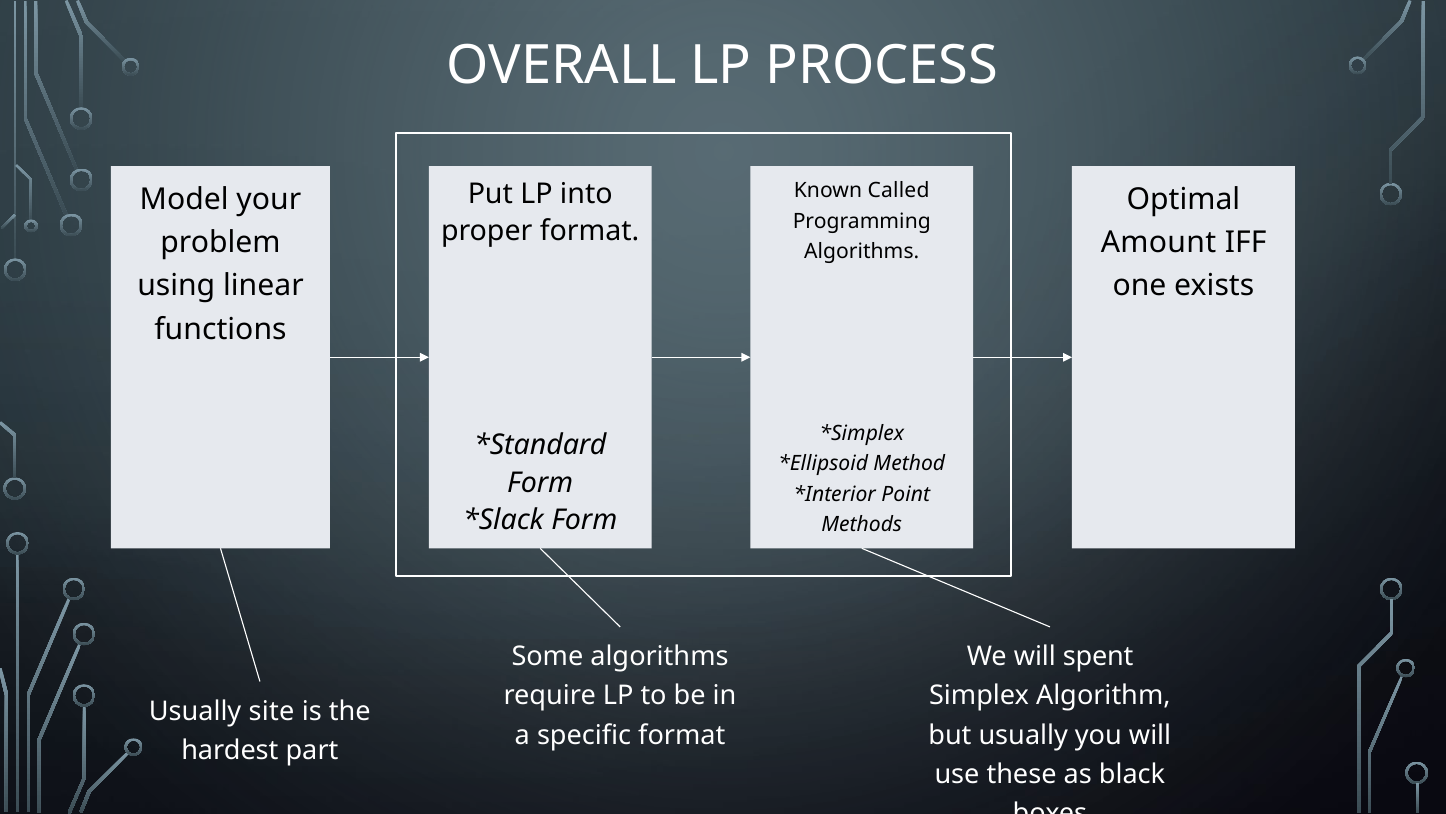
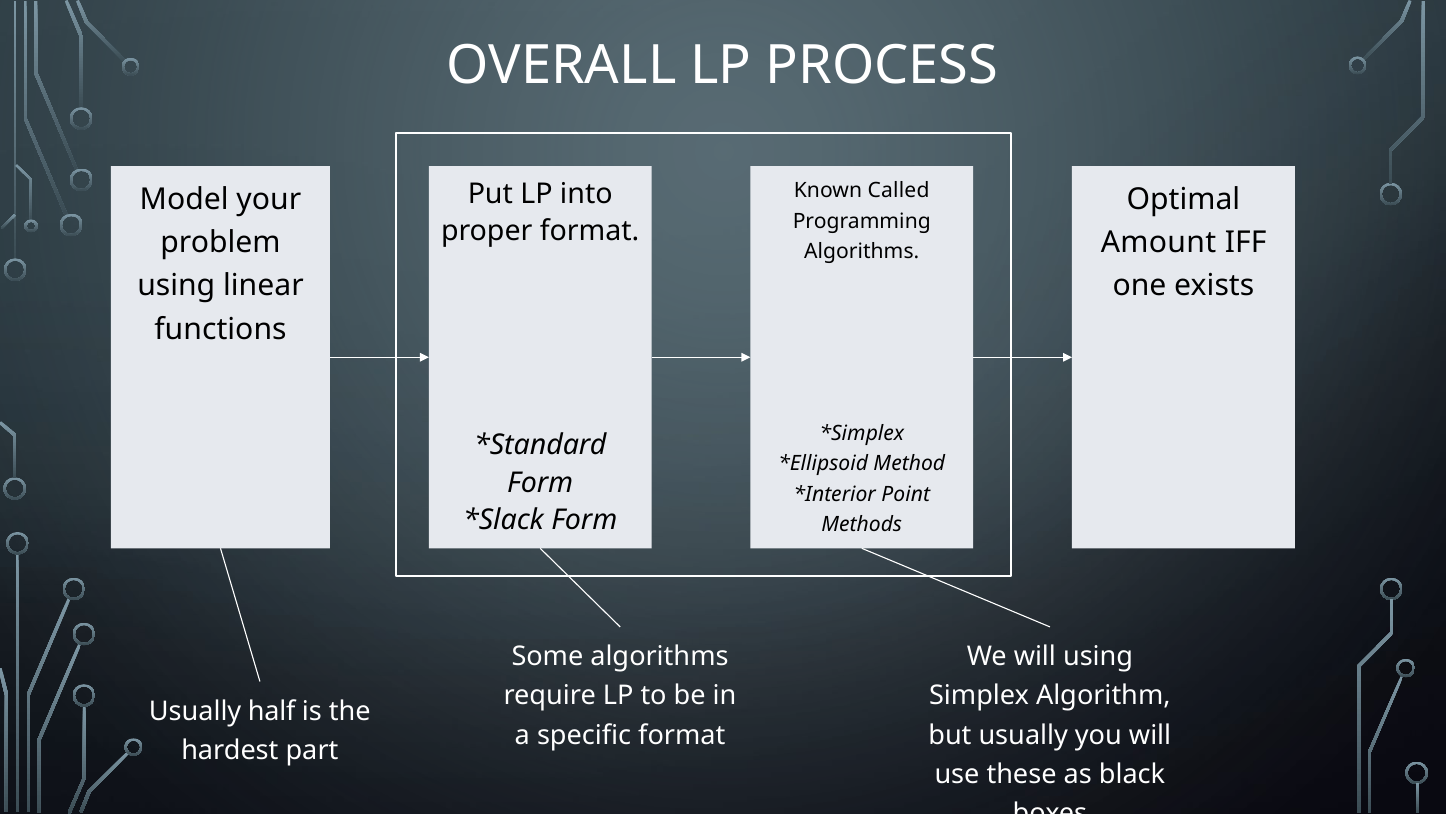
will spent: spent -> using
site: site -> half
